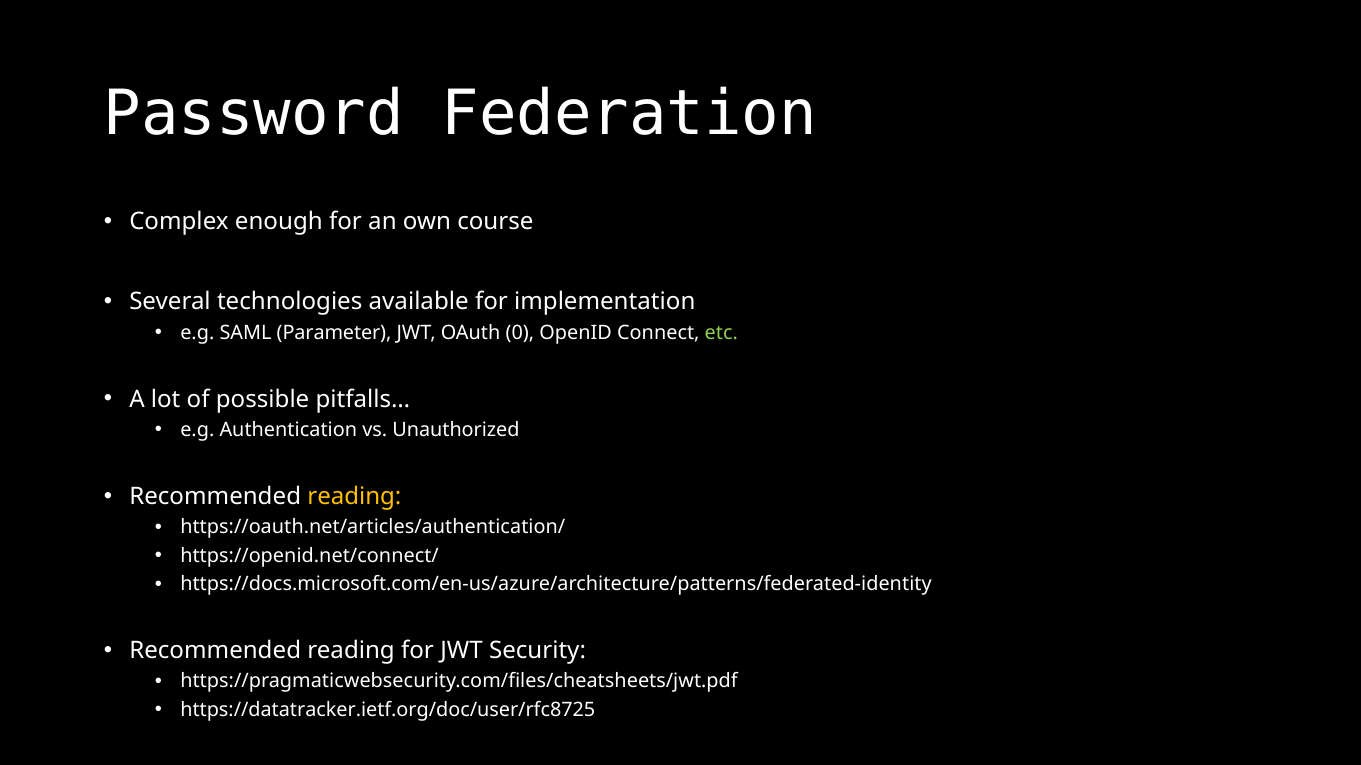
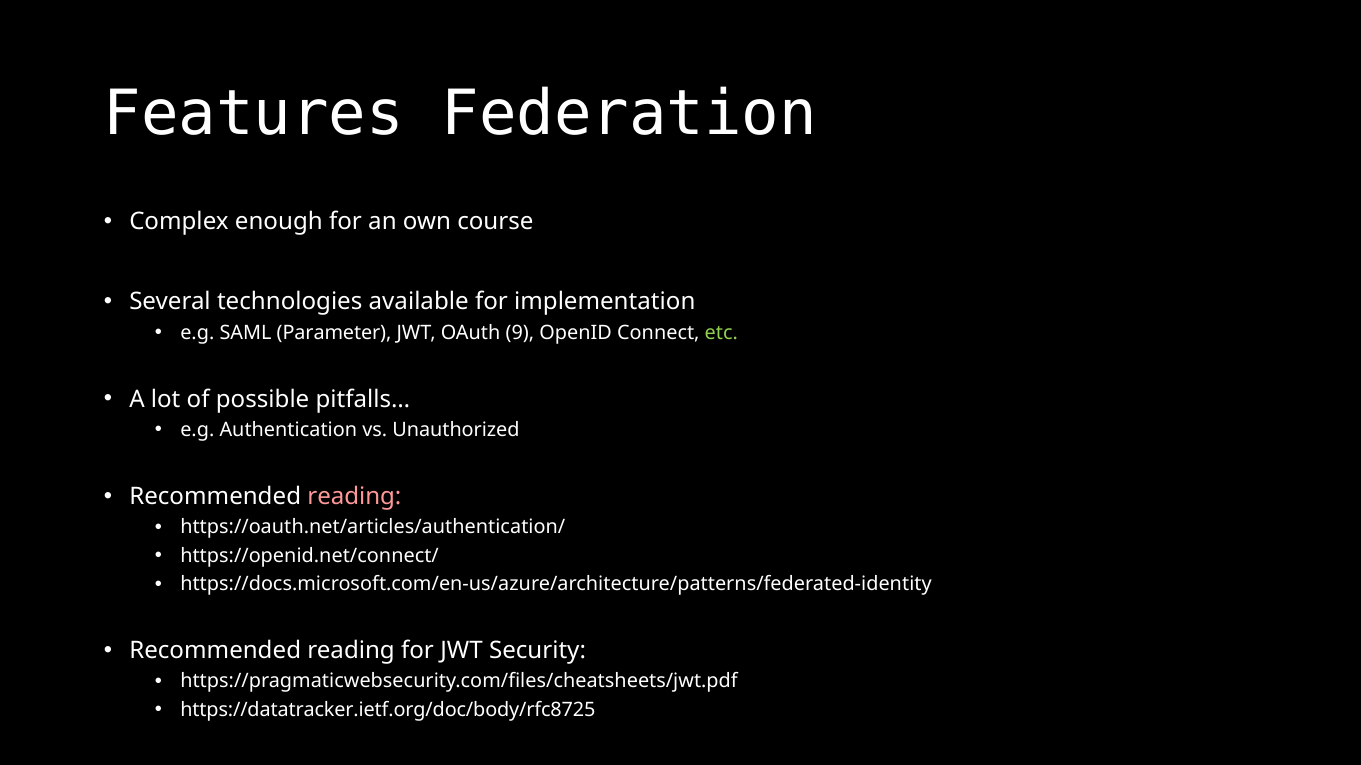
Password: Password -> Features
0: 0 -> 9
reading at (354, 497) colour: yellow -> pink
https://datatracker.ietf.org/doc/user/rfc8725: https://datatracker.ietf.org/doc/user/rfc8725 -> https://datatracker.ietf.org/doc/body/rfc8725
